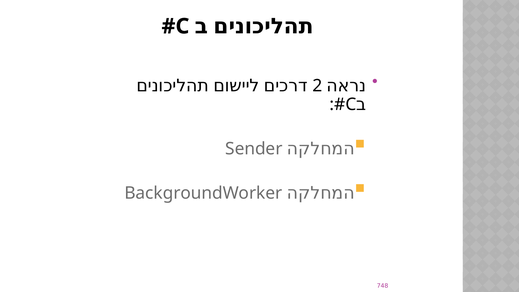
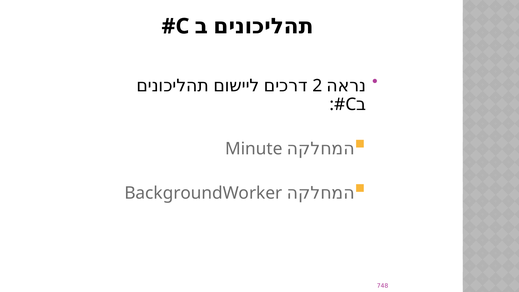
Sender: Sender -> Minute
